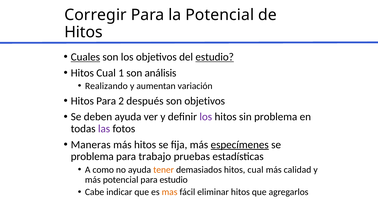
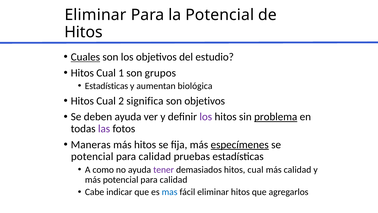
Corregir at (95, 15): Corregir -> Eliminar
estudio at (215, 57) underline: present -> none
análisis: análisis -> grupos
Realizando at (106, 86): Realizando -> Estadísticas
variación: variación -> biológica
Para at (106, 101): Para -> Cual
después: después -> significa
problema at (276, 117) underline: none -> present
problema at (92, 156): problema -> potencial
trabajo at (155, 156): trabajo -> calidad
tener colour: orange -> purple
más potencial para estudio: estudio -> calidad
mas colour: orange -> blue
